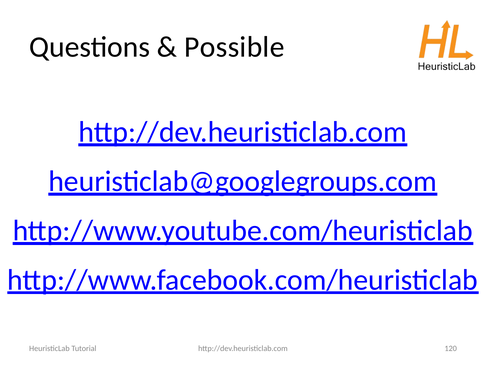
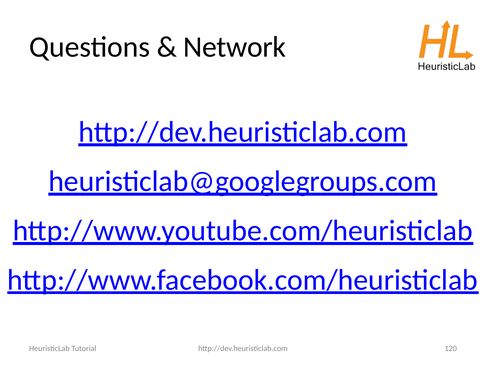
Possible: Possible -> Network
